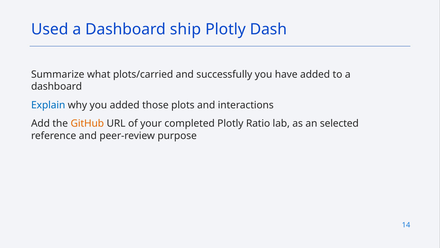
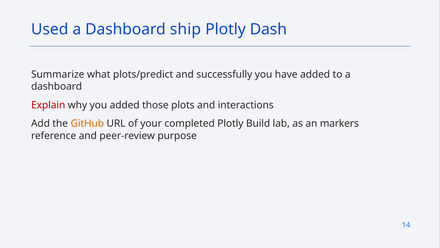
plots/carried: plots/carried -> plots/predict
Explain colour: blue -> red
Ratio: Ratio -> Build
selected: selected -> markers
